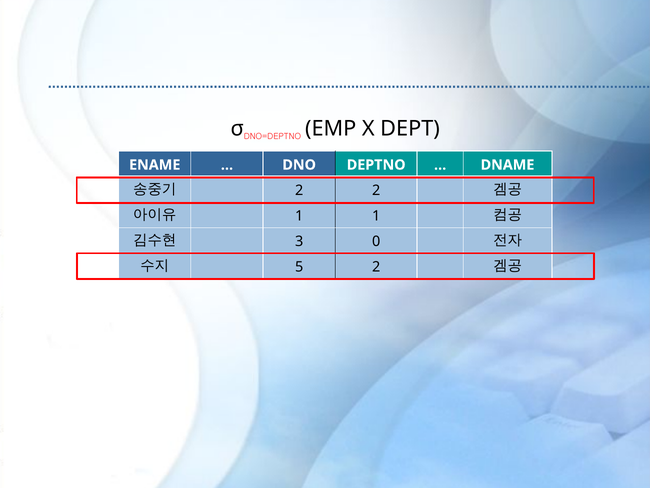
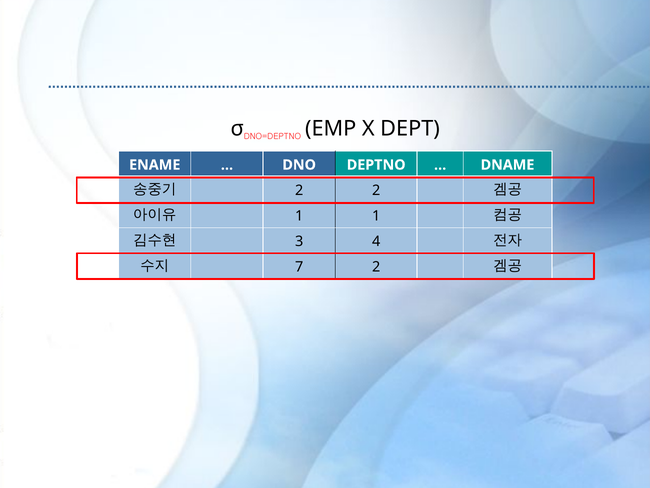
0: 0 -> 4
5: 5 -> 7
